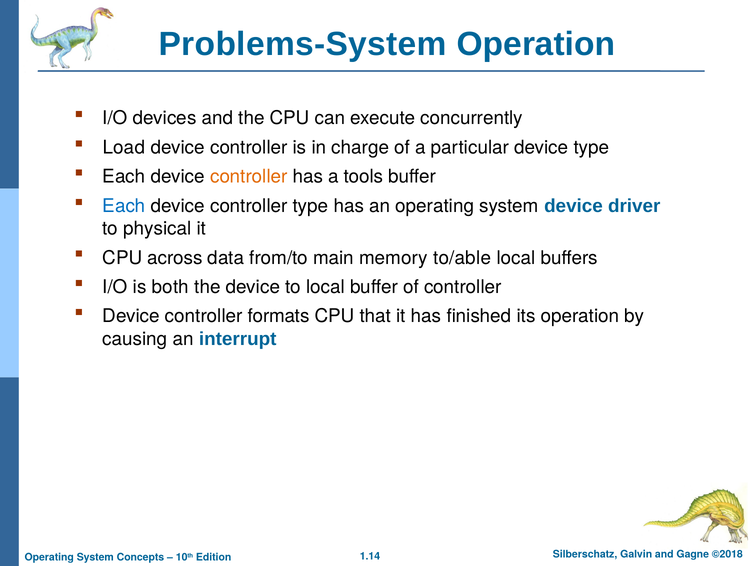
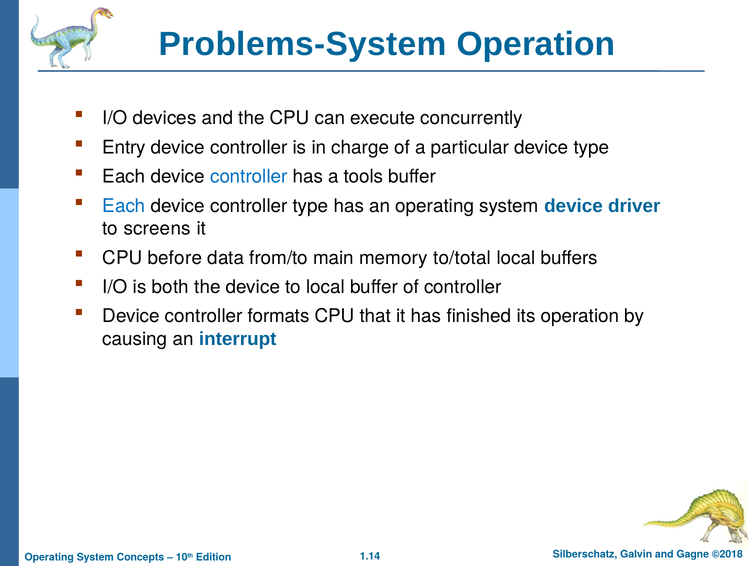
Load: Load -> Entry
controller at (249, 177) colour: orange -> blue
physical: physical -> screens
across: across -> before
to/able: to/able -> to/total
